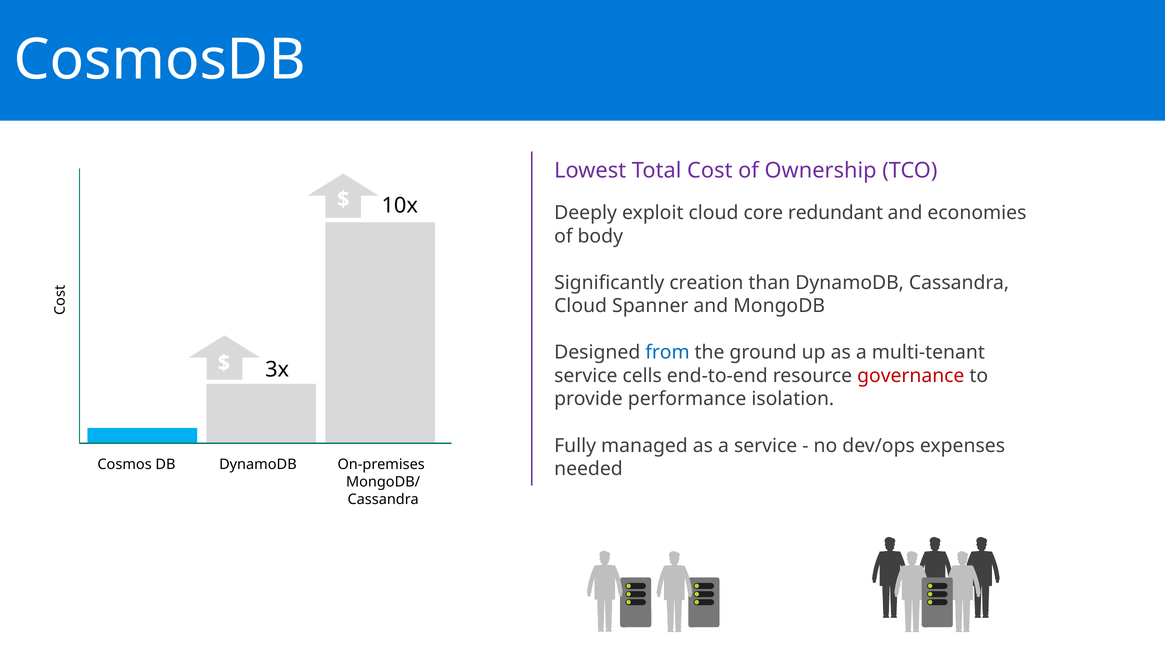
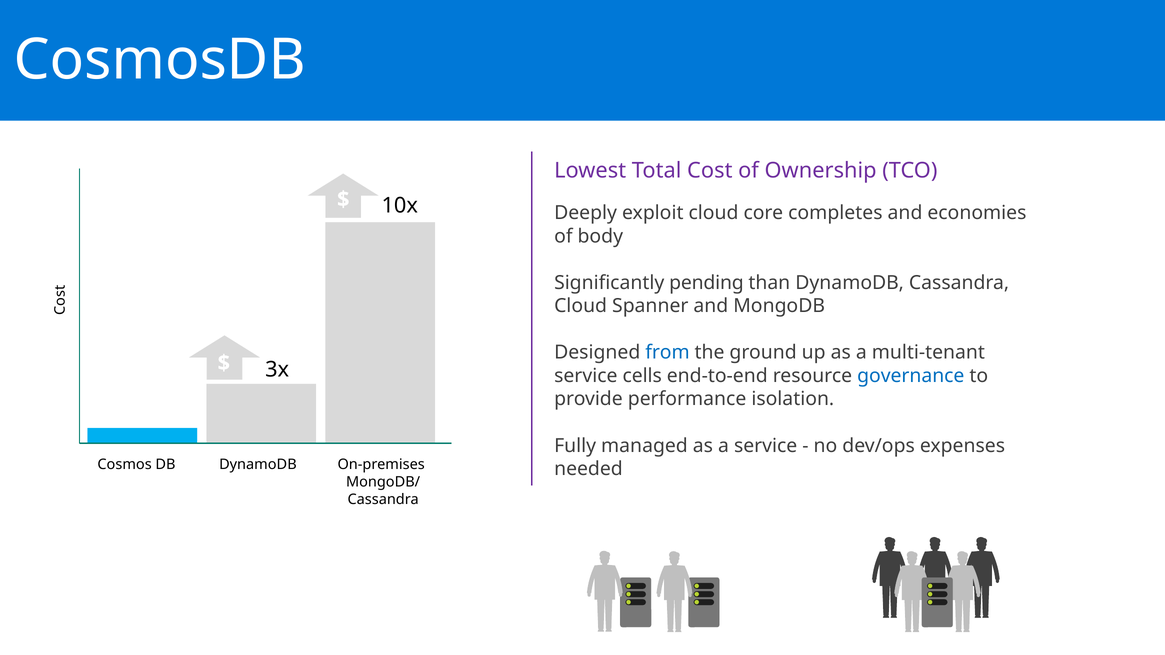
redundant: redundant -> completes
creation: creation -> pending
governance colour: red -> blue
